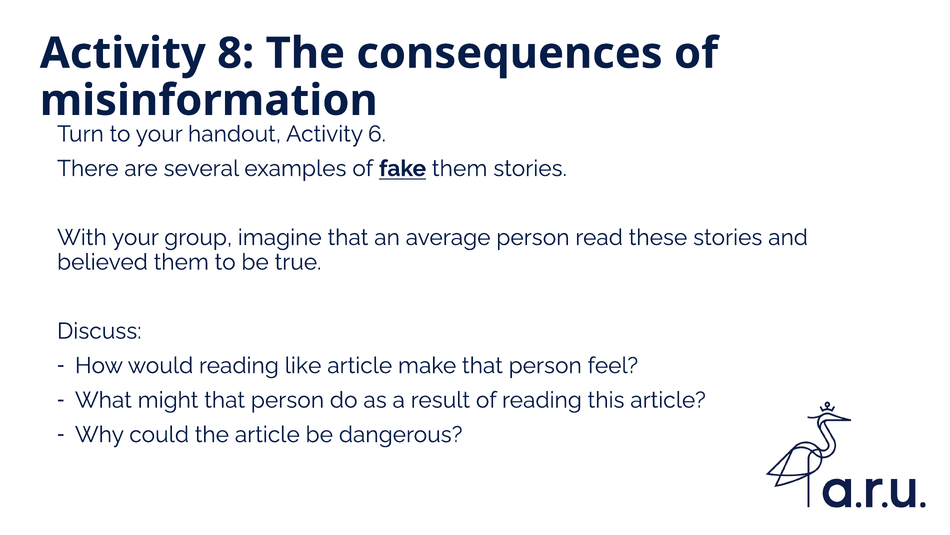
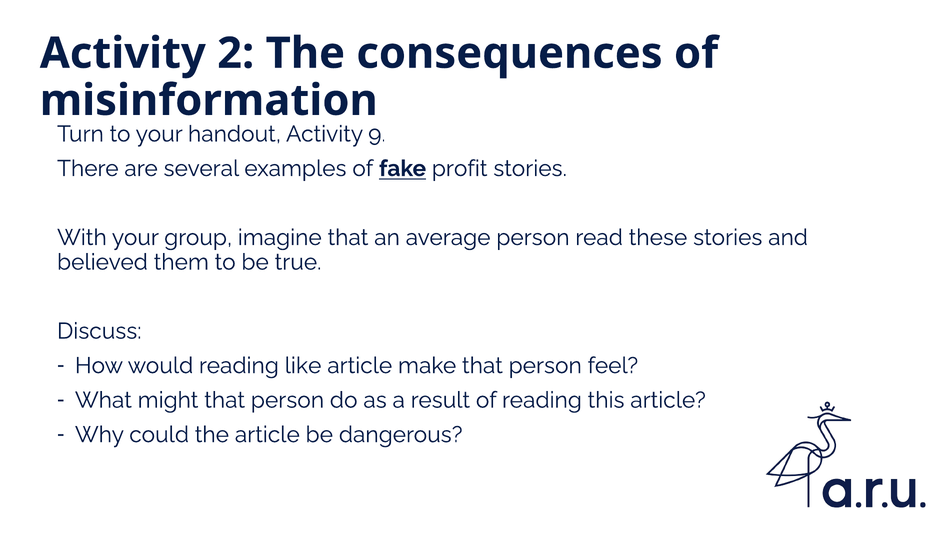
8: 8 -> 2
6: 6 -> 9
fake them: them -> profit
